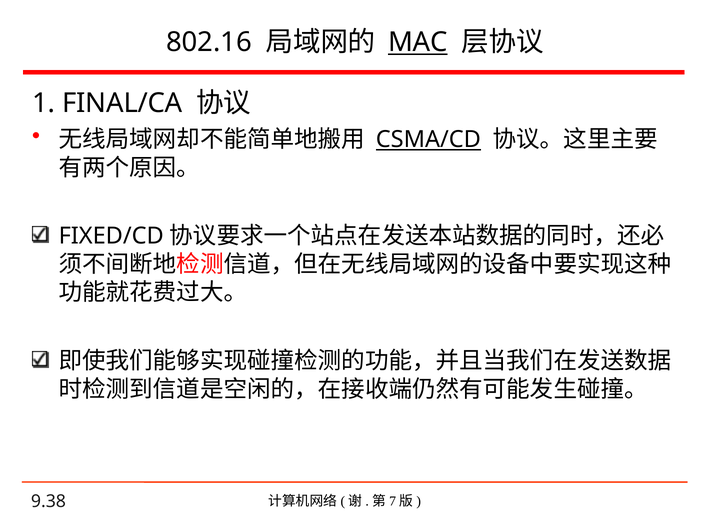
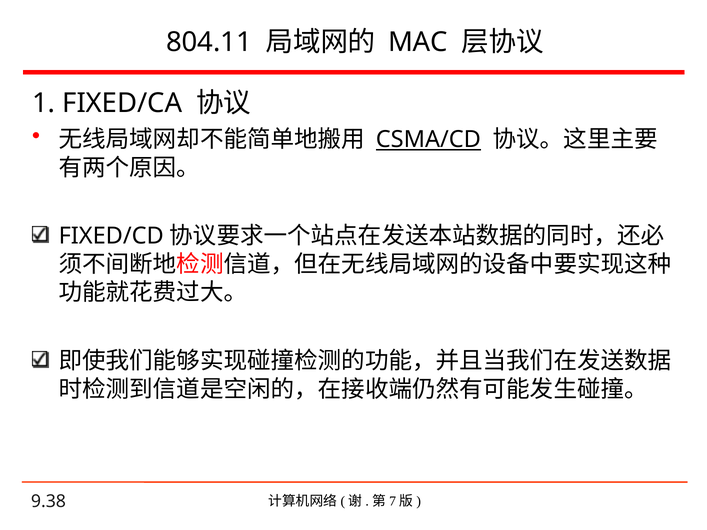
802.16: 802.16 -> 804.11
MAC underline: present -> none
FINAL/CA: FINAL/CA -> FIXED/CA
